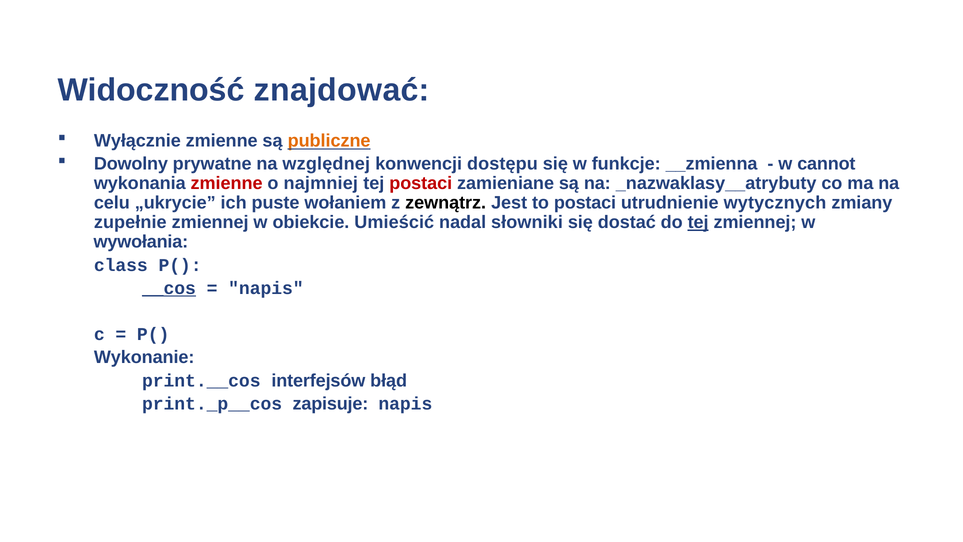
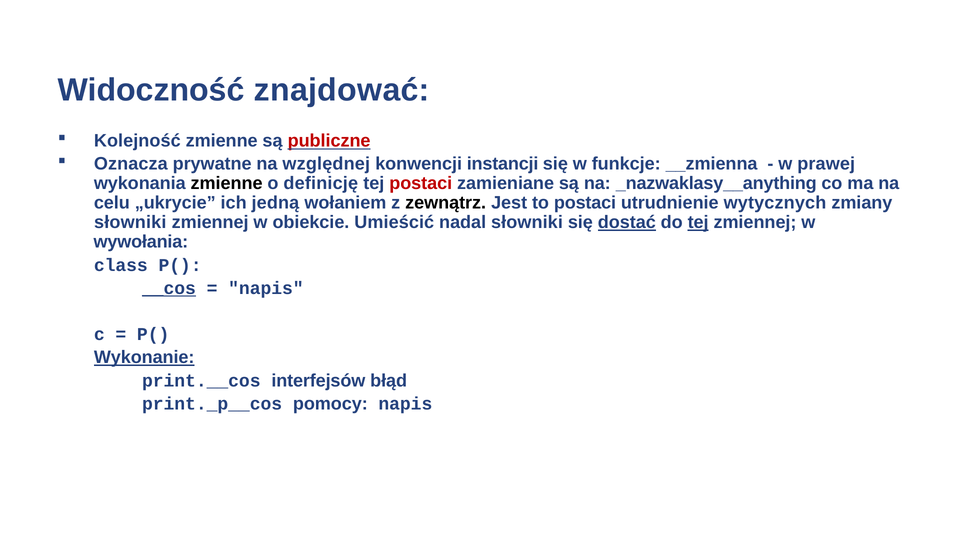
Wyłącznie: Wyłącznie -> Kolejność
publiczne colour: orange -> red
Dowolny: Dowolny -> Oznacza
dostępu: dostępu -> instancji
cannot: cannot -> prawej
zmienne at (227, 183) colour: red -> black
najmniej: najmniej -> definicję
_nazwaklasy__atrybuty: _nazwaklasy__atrybuty -> _nazwaklasy__anything
puste: puste -> jedną
zupełnie at (130, 222): zupełnie -> słowniki
dostać underline: none -> present
Wykonanie underline: none -> present
zapisuje: zapisuje -> pomocy
